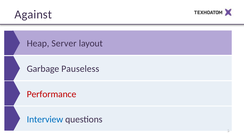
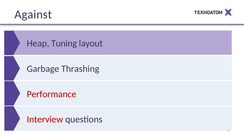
Server: Server -> Tuning
Pauseless: Pauseless -> Thrashing
Interview colour: blue -> red
